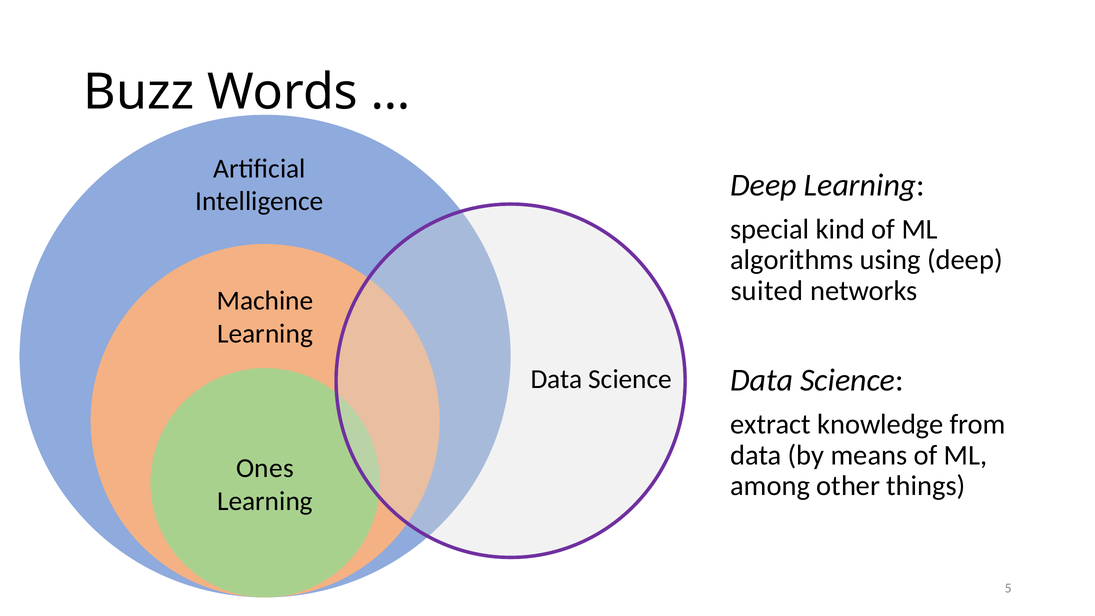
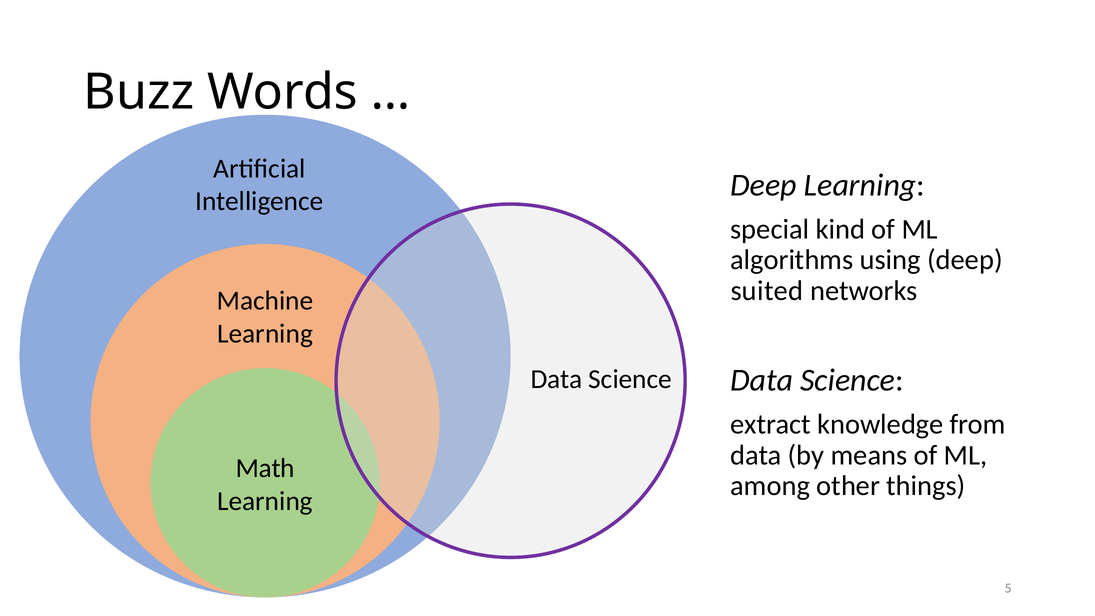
Ones: Ones -> Math
